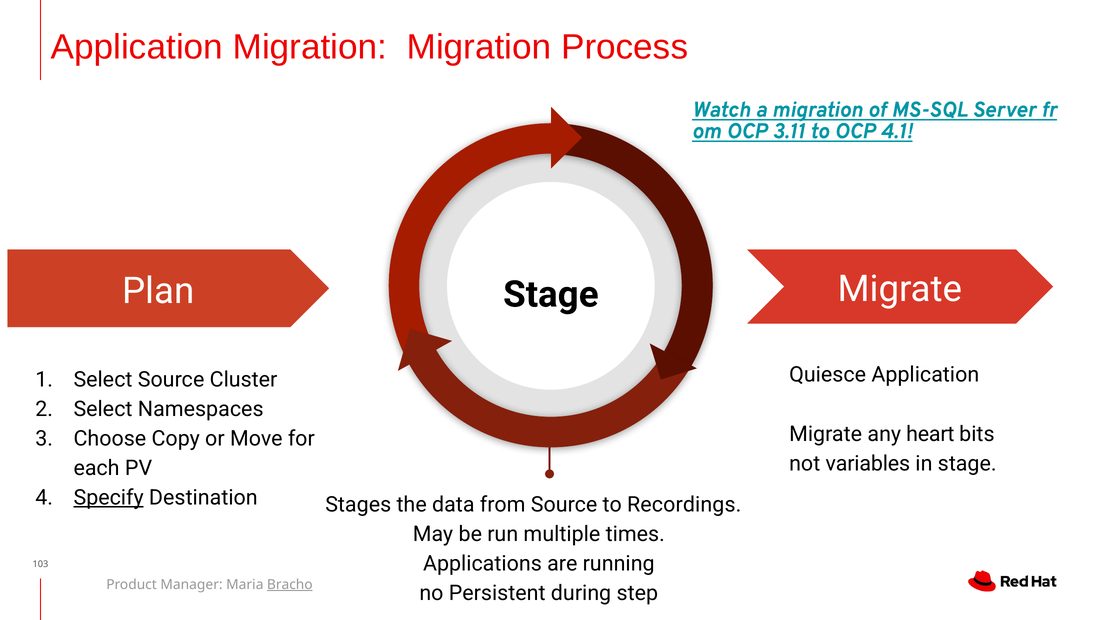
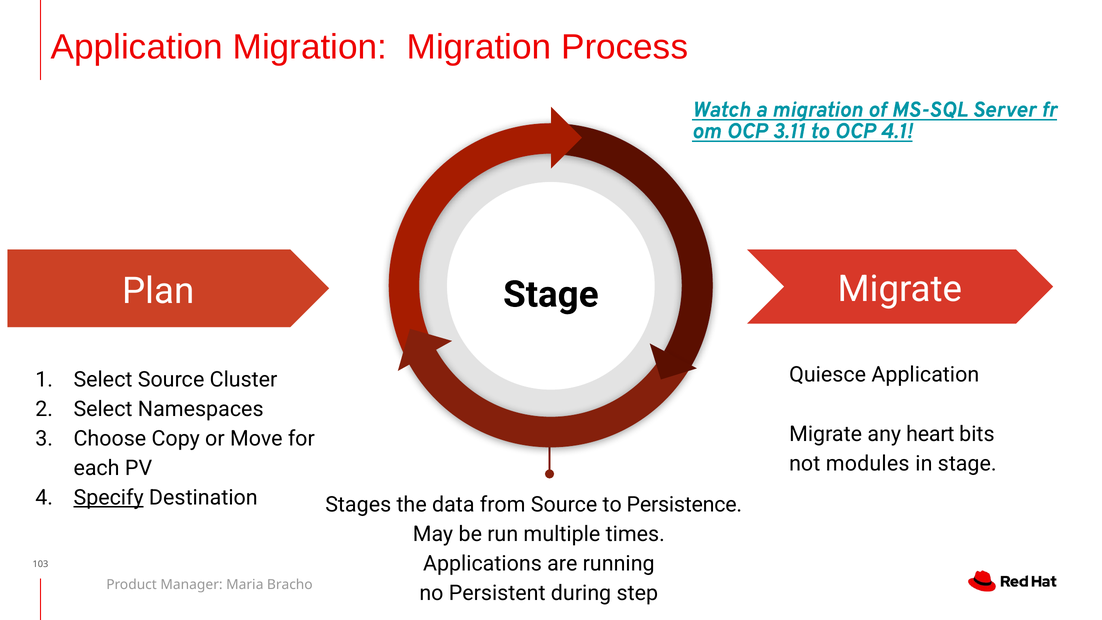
variables: variables -> modules
Recordings: Recordings -> Persistence
Bracho underline: present -> none
